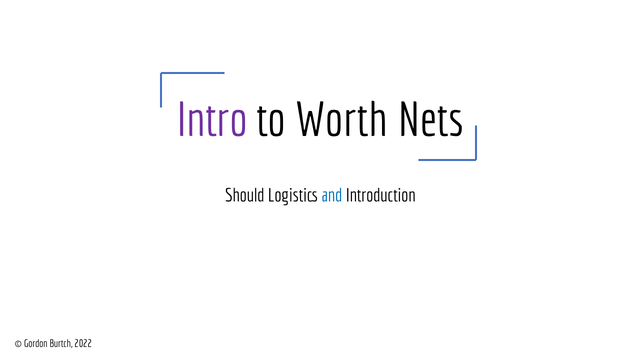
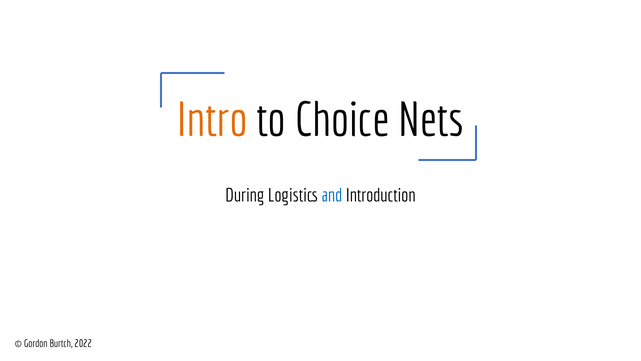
Intro colour: purple -> orange
Worth: Worth -> Choice
Should: Should -> During
